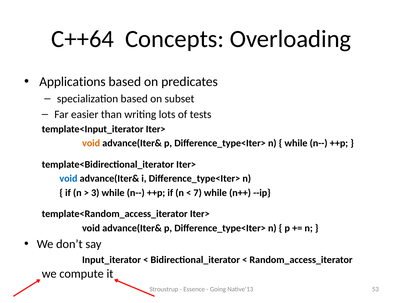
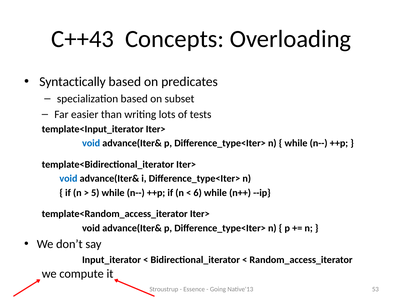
C++64: C++64 -> C++43
Applications: Applications -> Syntactically
void at (91, 143) colour: orange -> blue
3: 3 -> 5
7: 7 -> 6
